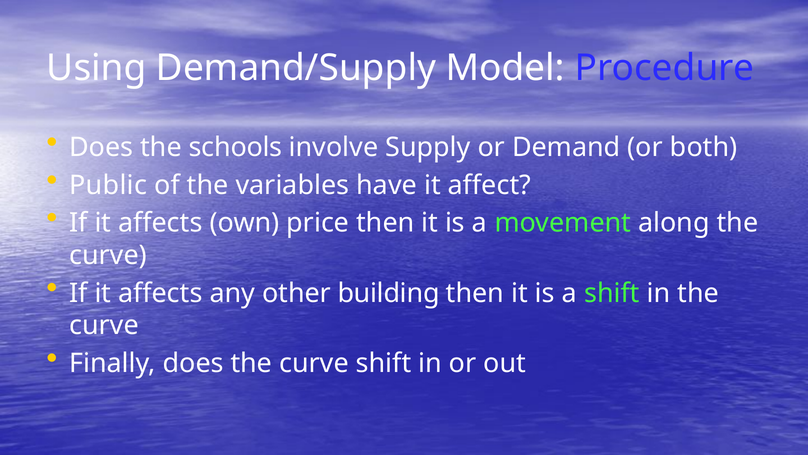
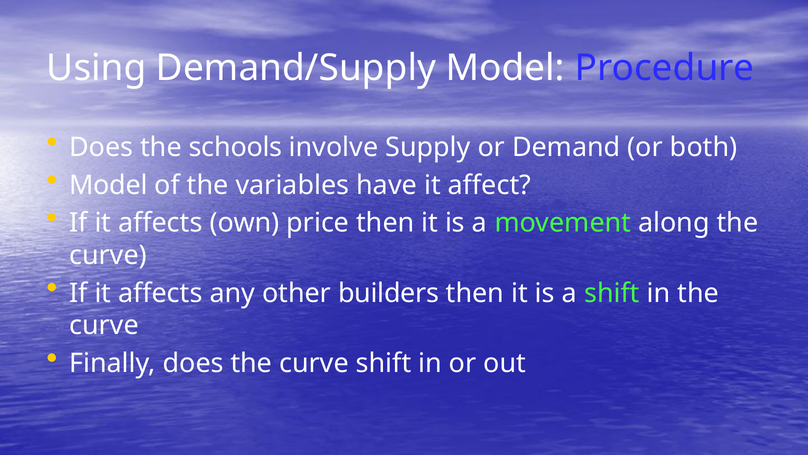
Public at (108, 185): Public -> Model
building: building -> builders
